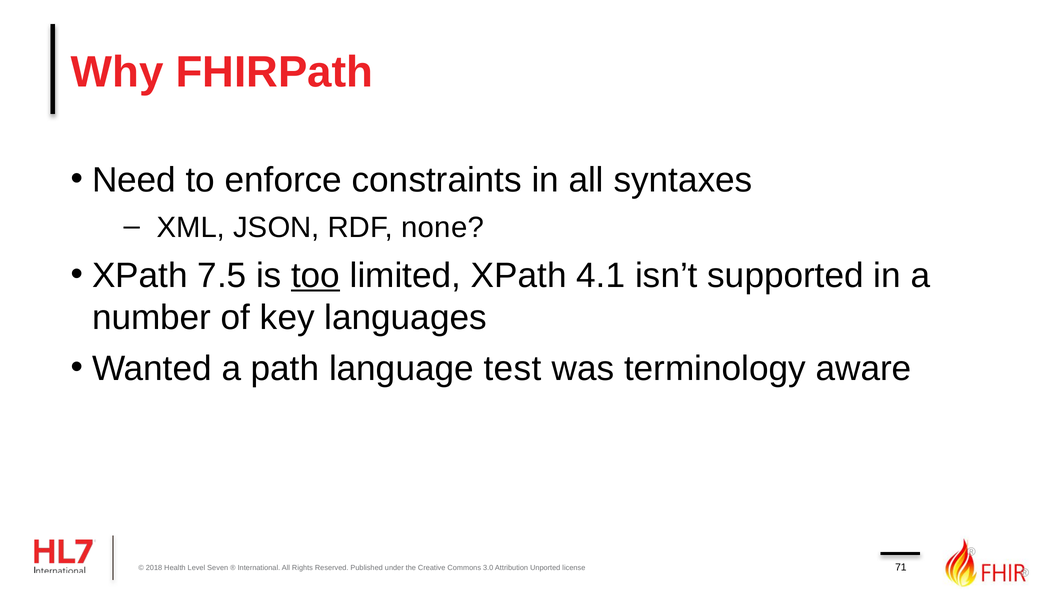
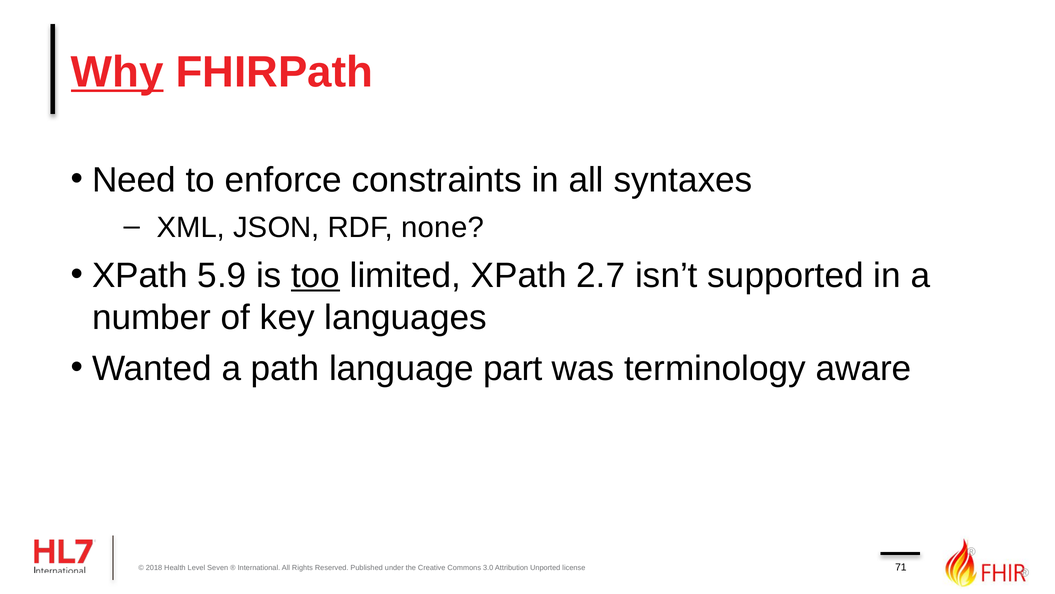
Why underline: none -> present
7.5: 7.5 -> 5.9
4.1: 4.1 -> 2.7
test: test -> part
